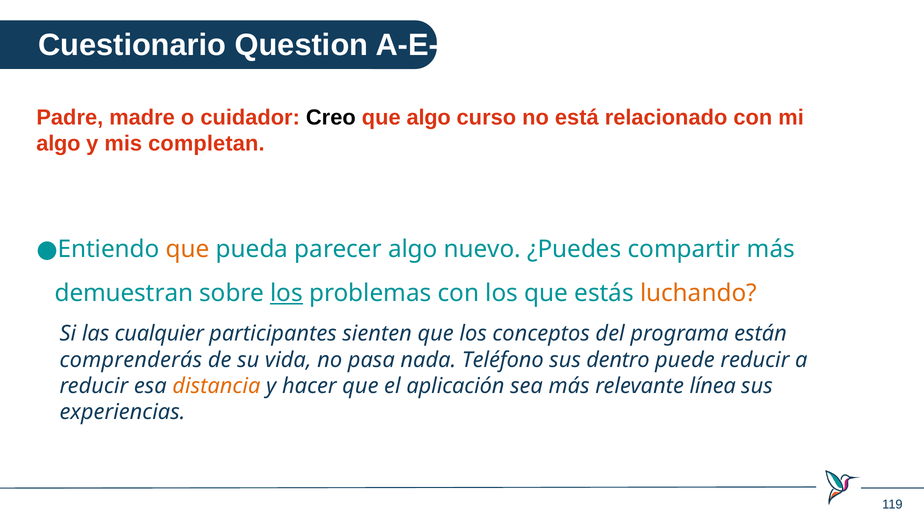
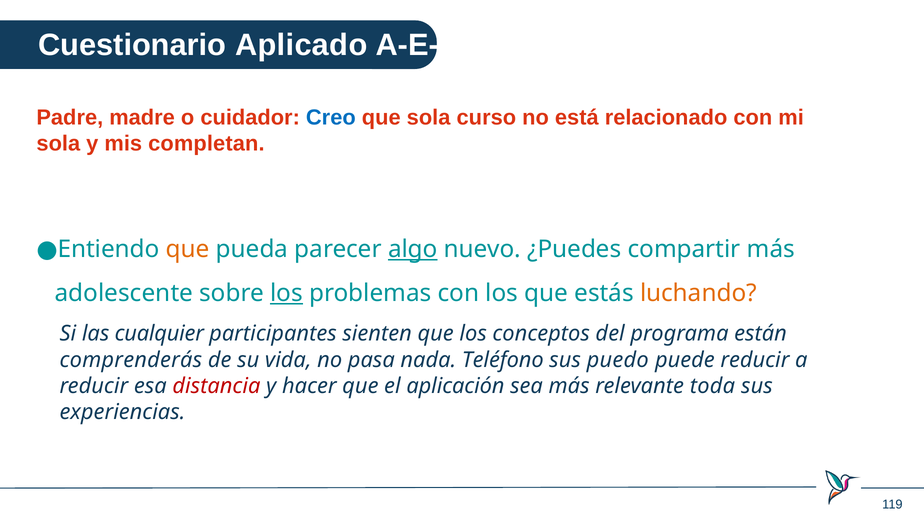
Question: Question -> Aplicado
Creo colour: black -> blue
que algo: algo -> sola
algo at (58, 144): algo -> sola
algo at (413, 249) underline: none -> present
demuestran: demuestran -> adolescente
dentro: dentro -> puedo
distancia colour: orange -> red
línea: línea -> toda
